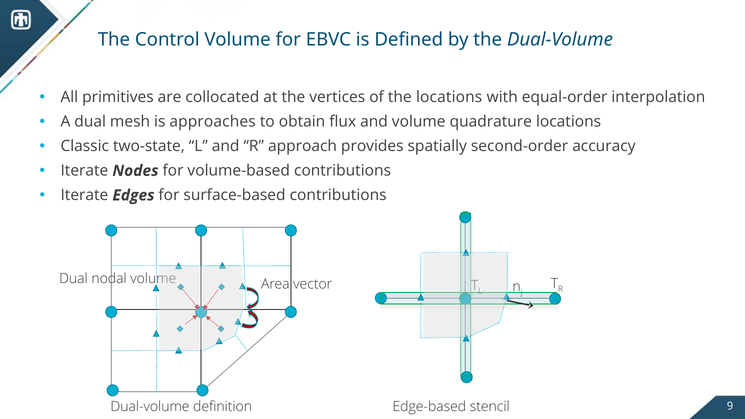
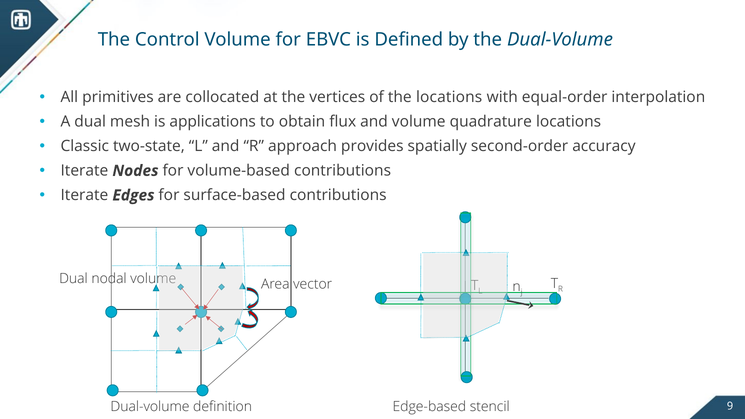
approaches: approaches -> applications
